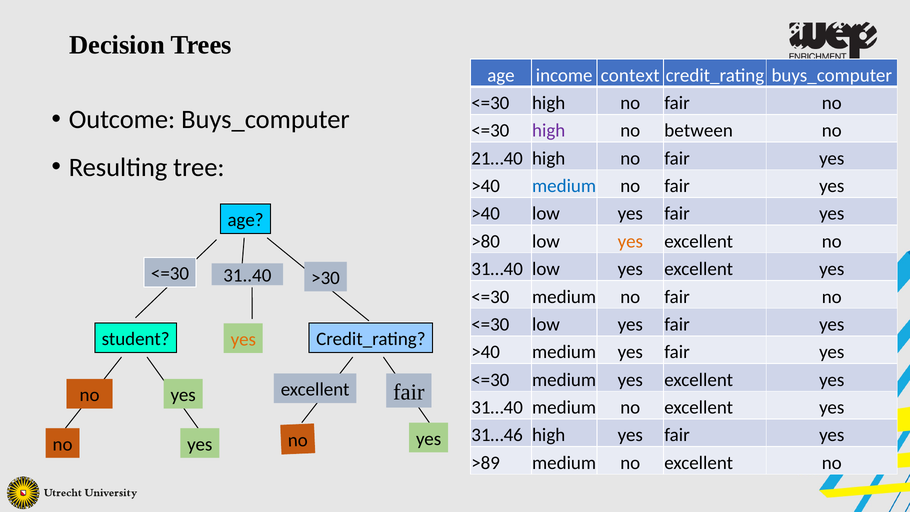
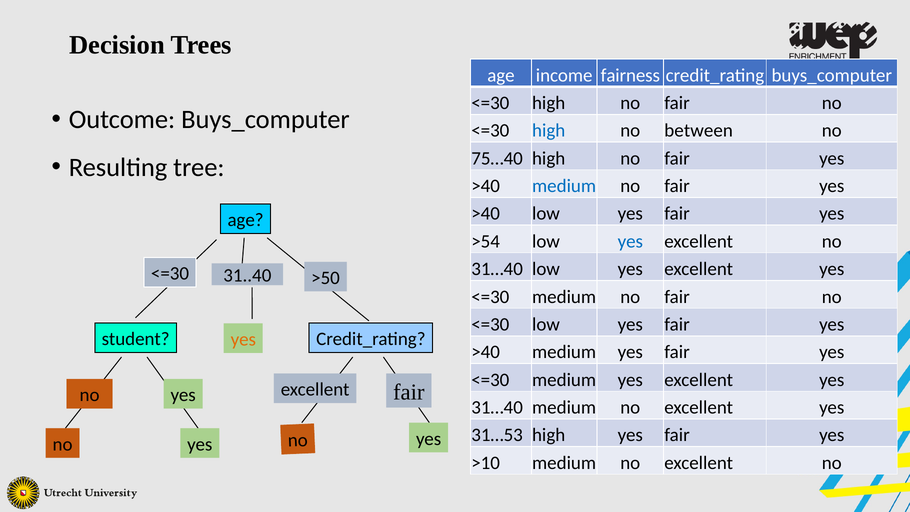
context: context -> fairness
high at (549, 131) colour: purple -> blue
21…40: 21…40 -> 75…40
>80: >80 -> >54
yes at (630, 241) colour: orange -> blue
>30: >30 -> >50
31…46: 31…46 -> 31…53
>89: >89 -> >10
